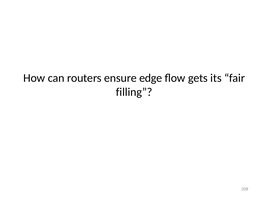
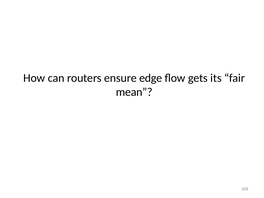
filling: filling -> mean
